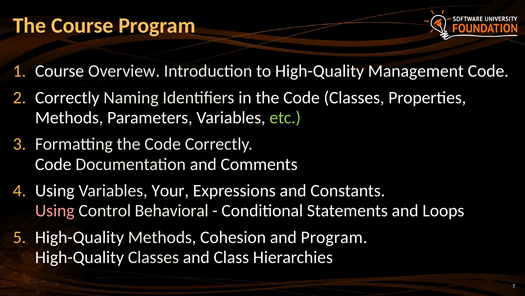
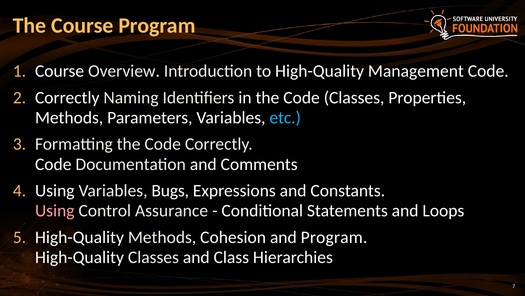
etc colour: light green -> light blue
Your: Your -> Bugs
Behavioral: Behavioral -> Assurance
